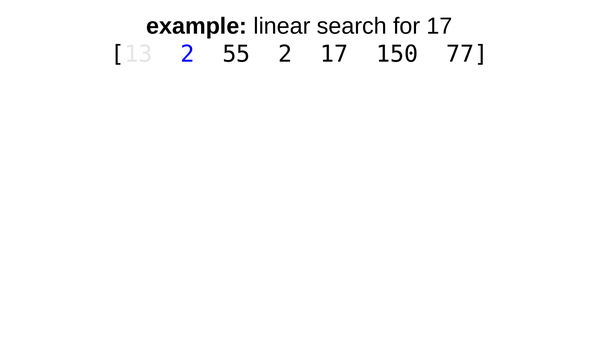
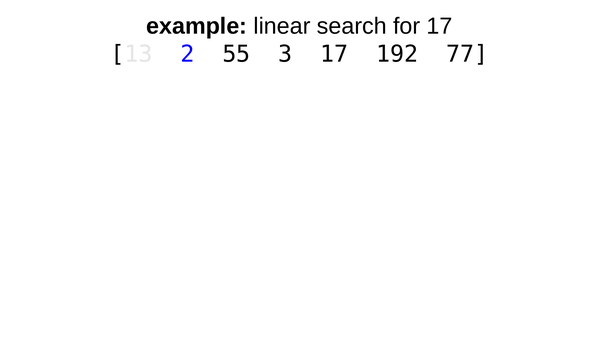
55 2: 2 -> 3
150: 150 -> 192
